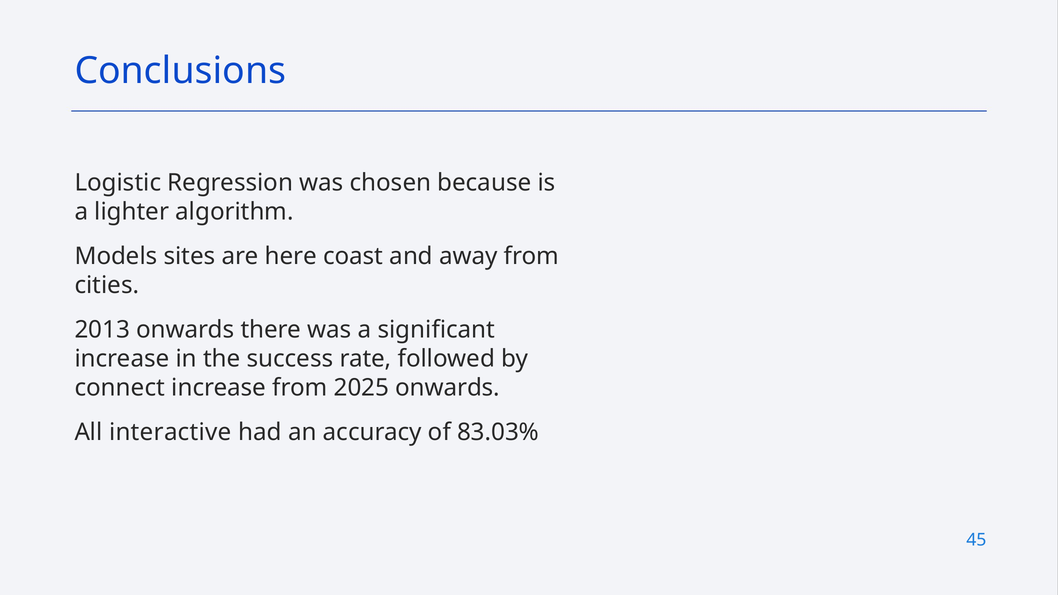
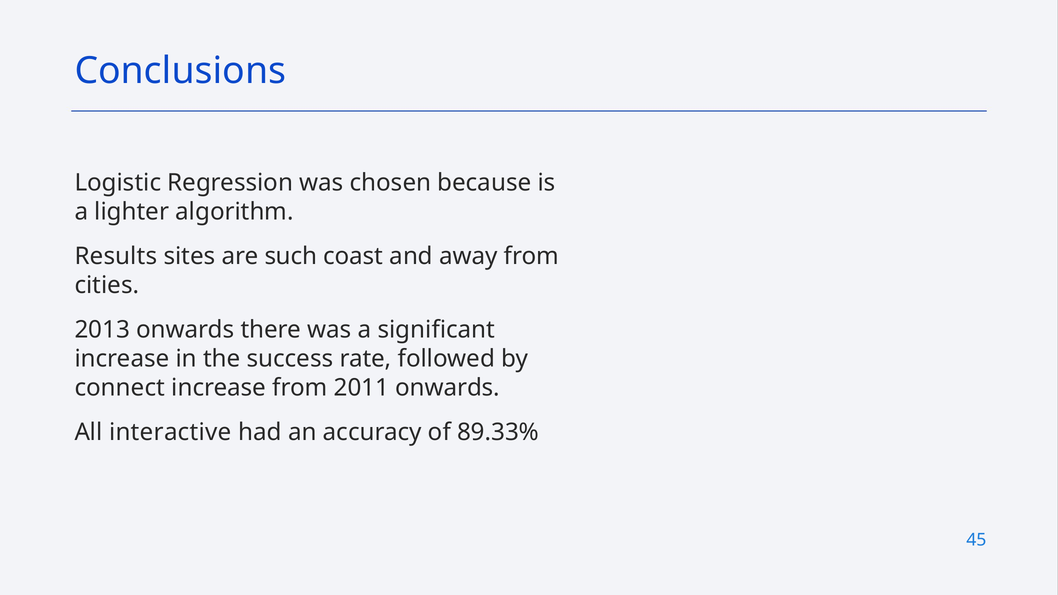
Models: Models -> Results
here: here -> such
2025: 2025 -> 2011
83.03%: 83.03% -> 89.33%
